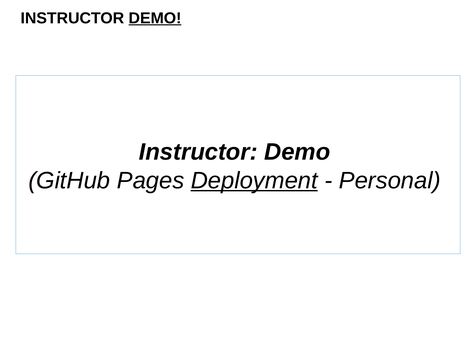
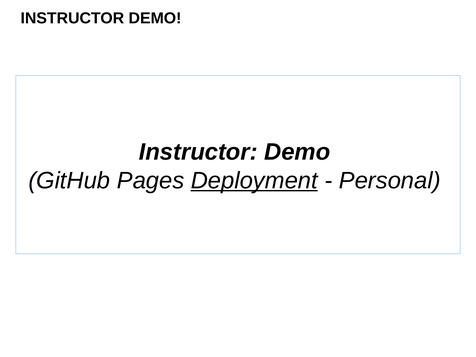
DEMO at (155, 18) underline: present -> none
